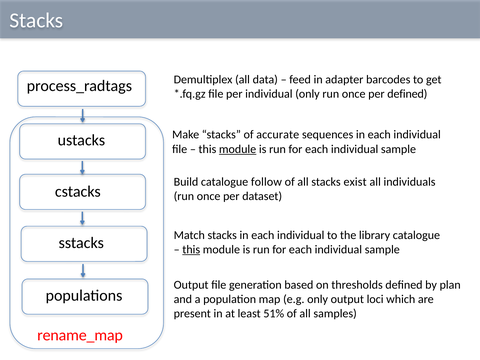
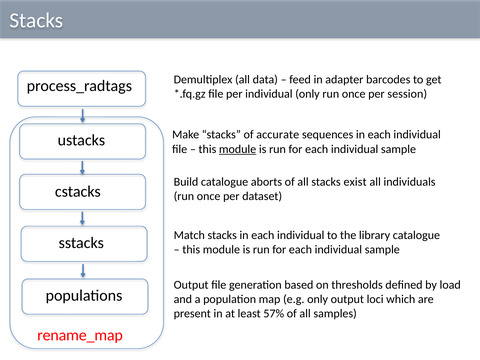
per defined: defined -> session
follow: follow -> aborts
this at (191, 250) underline: present -> none
plan: plan -> load
51%: 51% -> 57%
